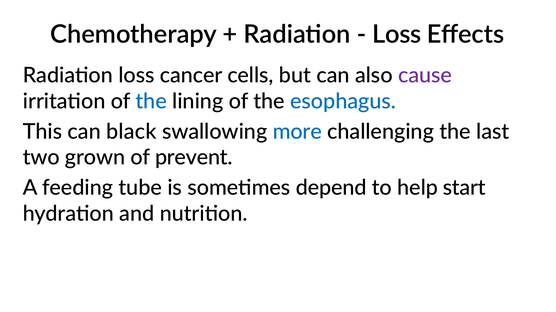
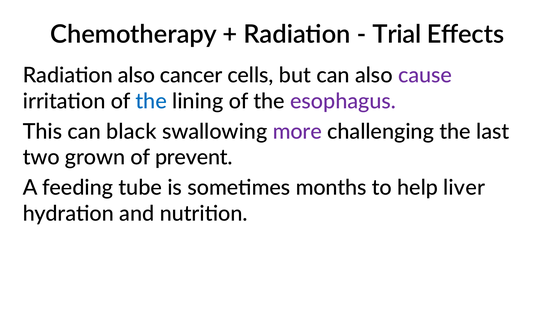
Loss at (397, 34): Loss -> Trial
Radiation loss: loss -> also
esophagus colour: blue -> purple
more colour: blue -> purple
depend: depend -> months
start: start -> liver
